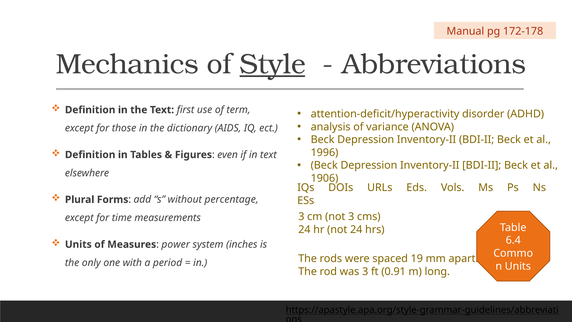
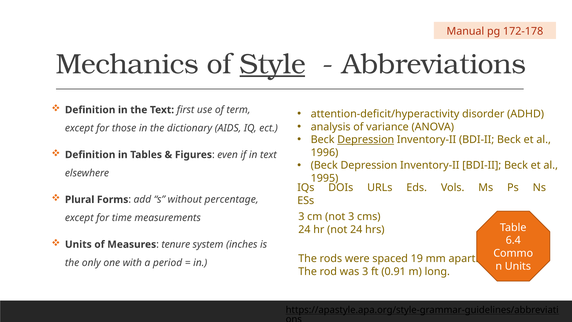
Depression at (366, 140) underline: none -> present
1906: 1906 -> 1995
power: power -> tenure
